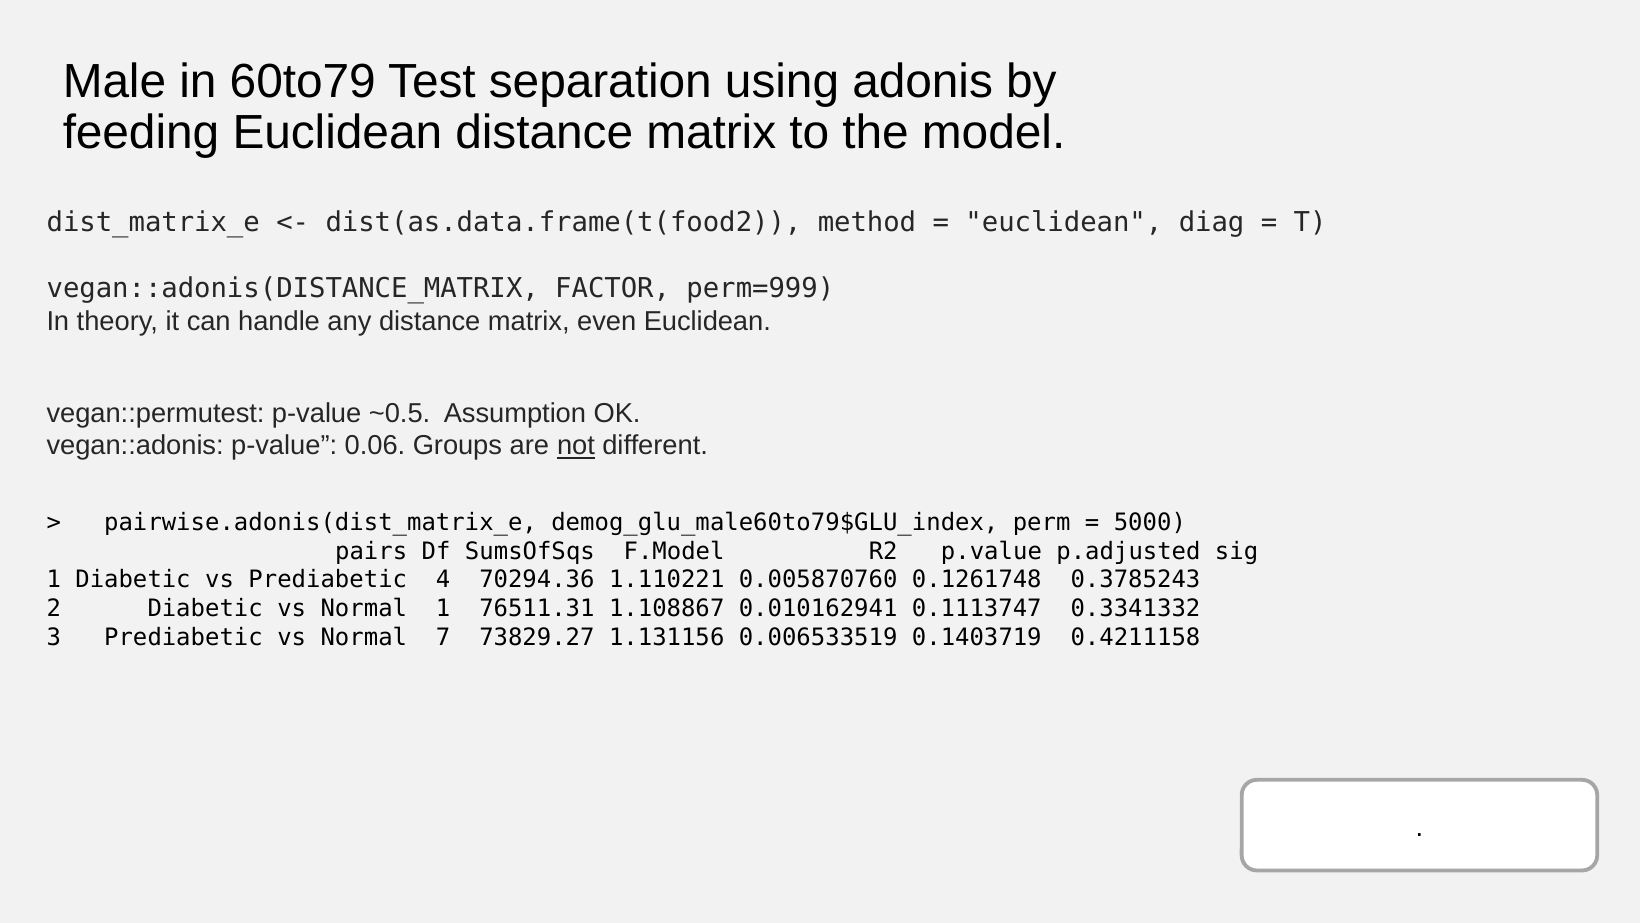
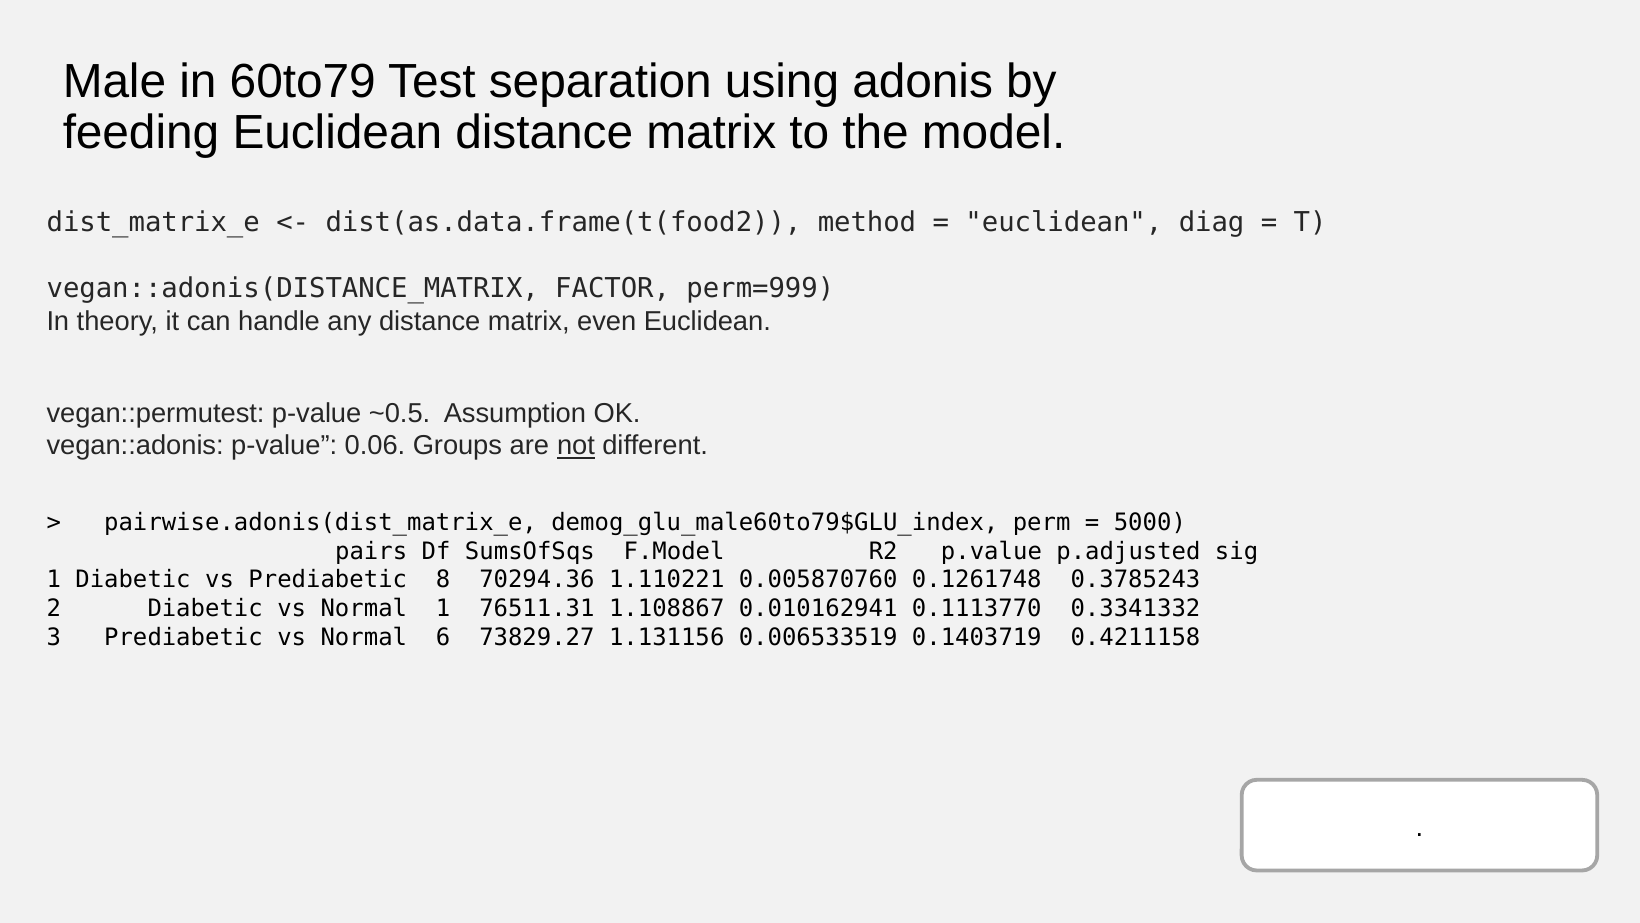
4: 4 -> 8
0.1113747: 0.1113747 -> 0.1113770
7: 7 -> 6
